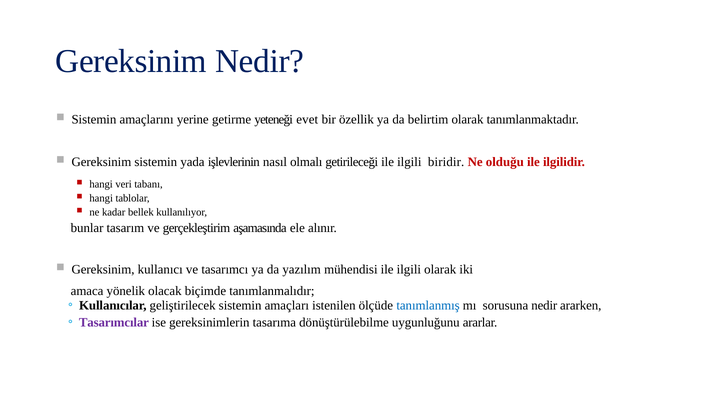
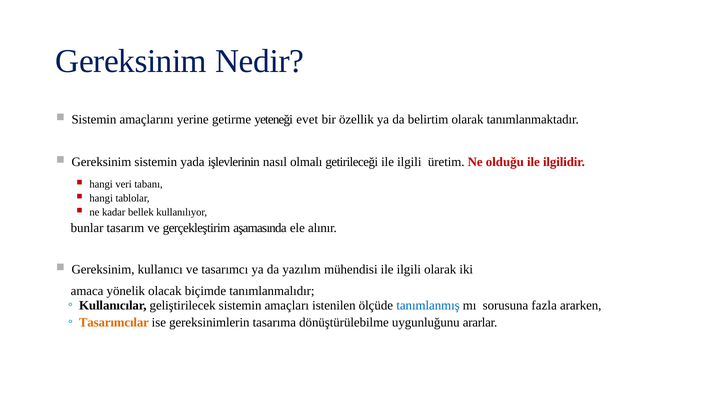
biridir: biridir -> üretim
sorusuna nedir: nedir -> fazla
Tasarımcılar colour: purple -> orange
